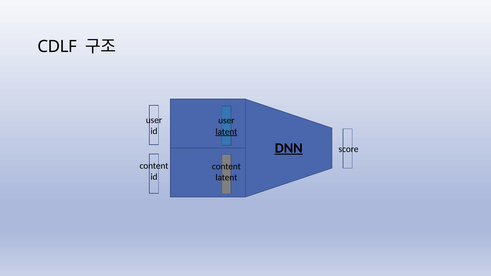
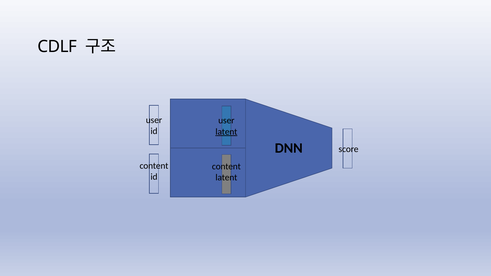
DNN underline: present -> none
